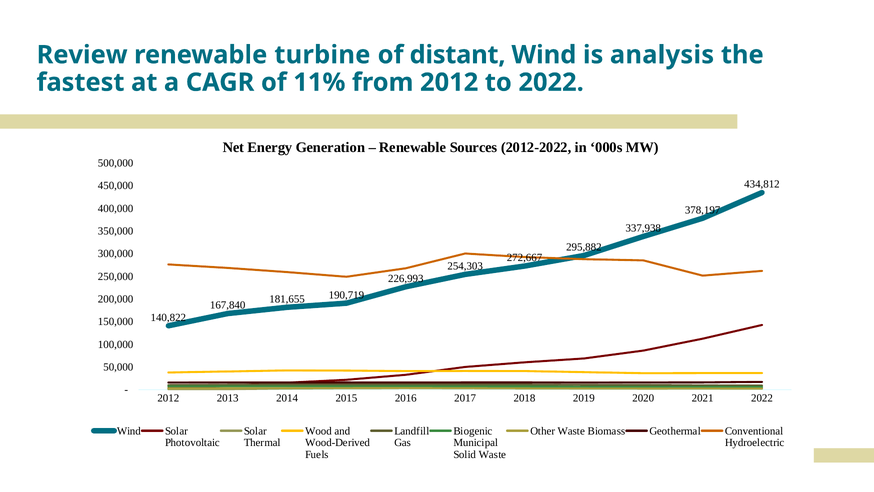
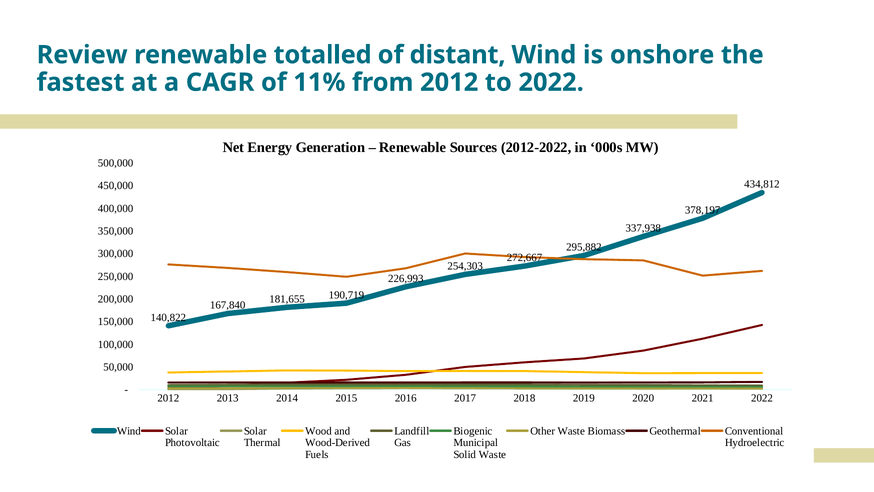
turbine: turbine -> totalled
analysis: analysis -> onshore
